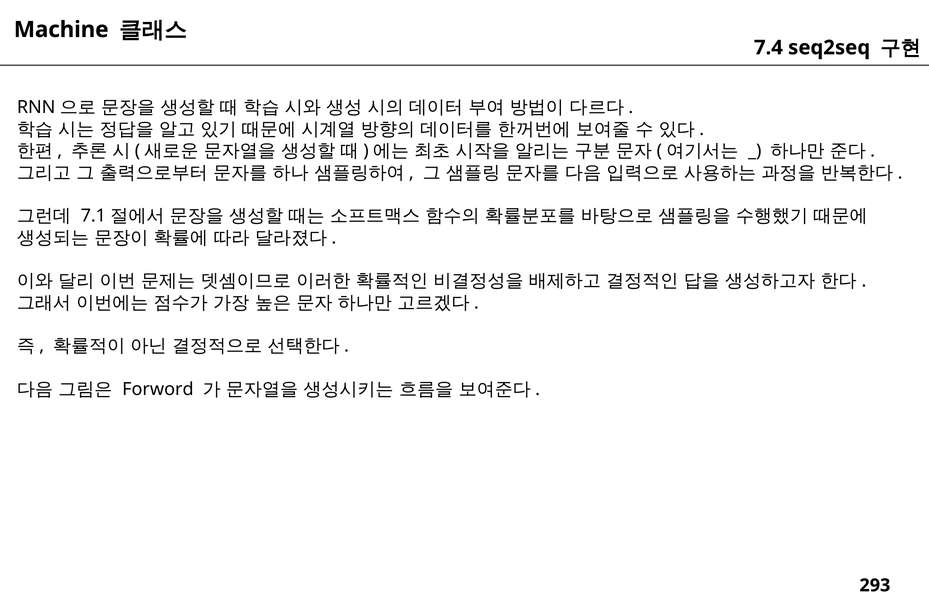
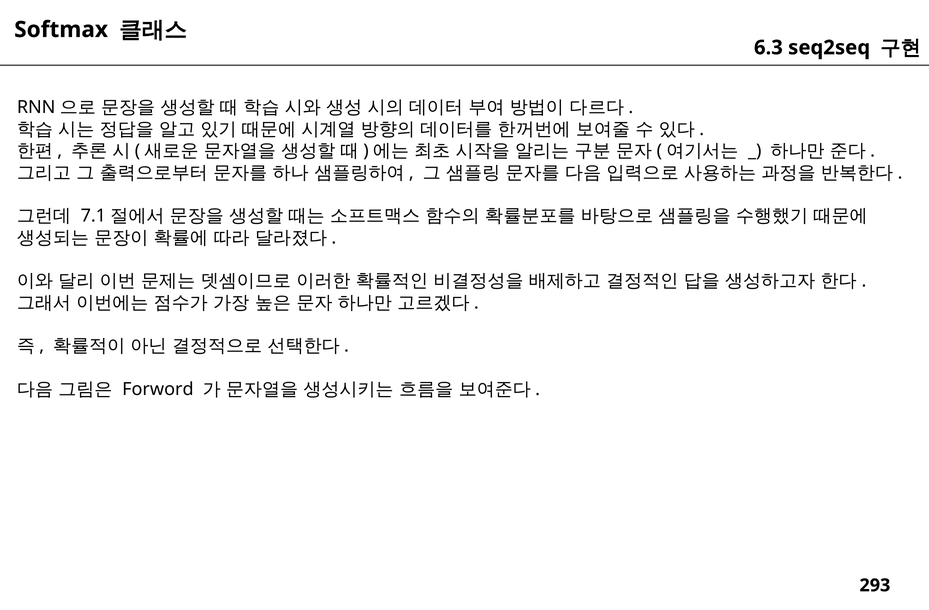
Machine: Machine -> Softmax
7.4: 7.4 -> 6.3
